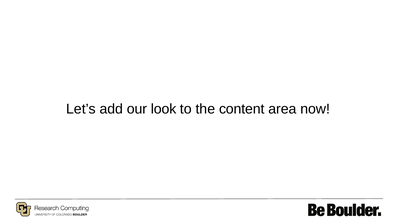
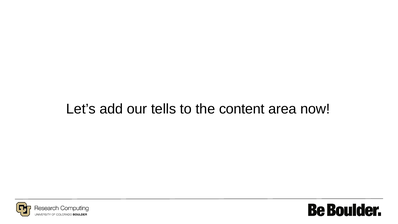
look: look -> tells
